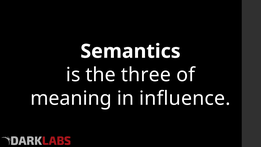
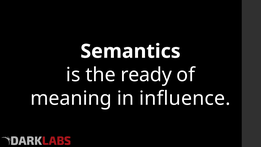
three: three -> ready
